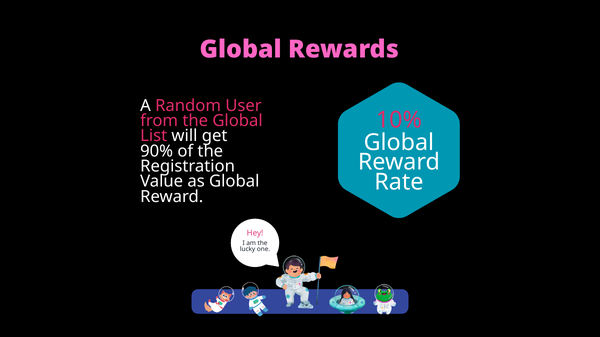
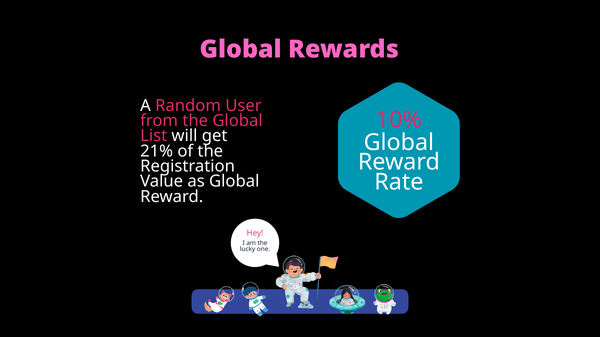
90%: 90% -> 21%
